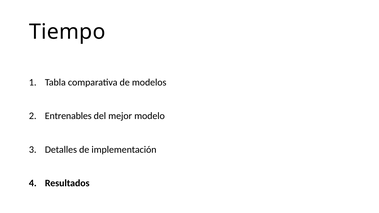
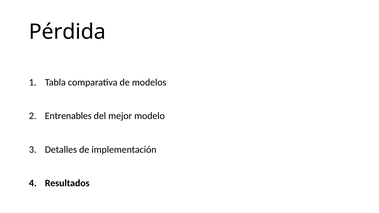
Tiempo: Tiempo -> Pérdida
